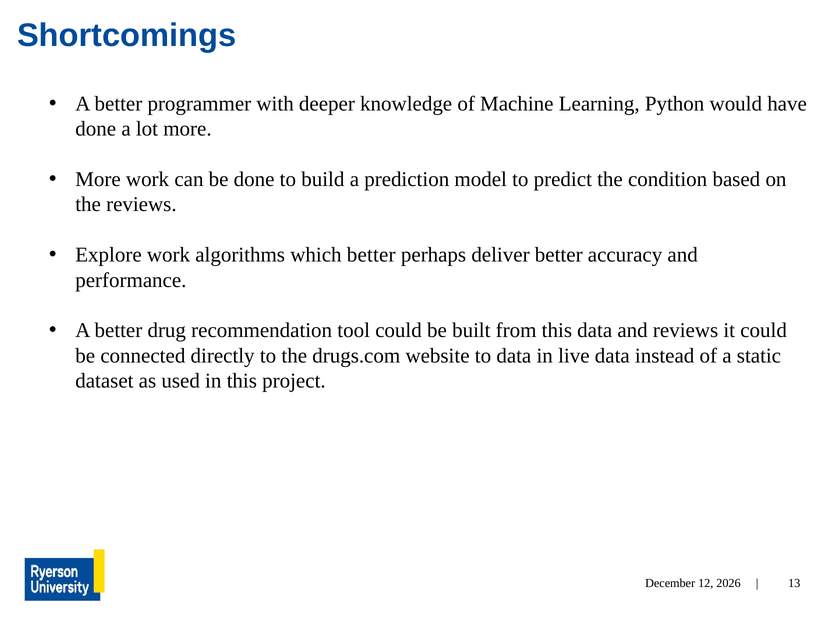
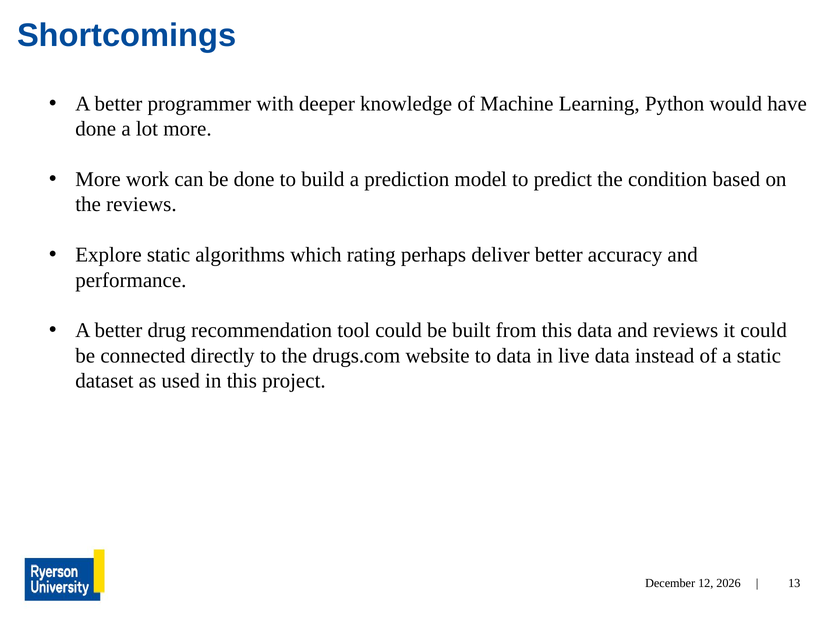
Explore work: work -> static
which better: better -> rating
